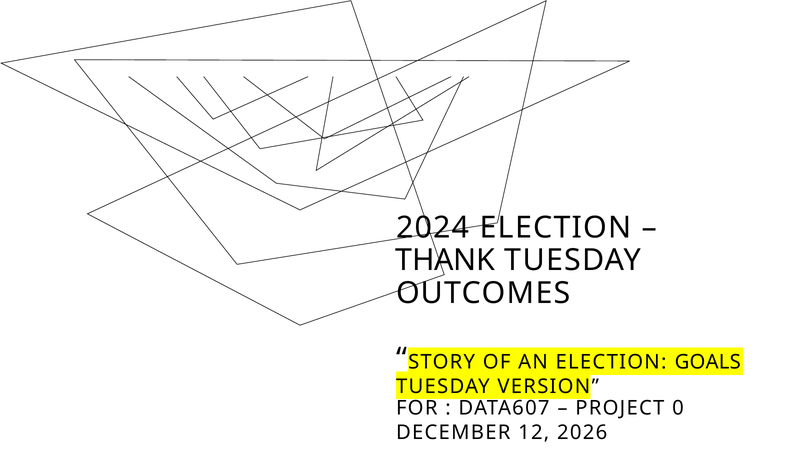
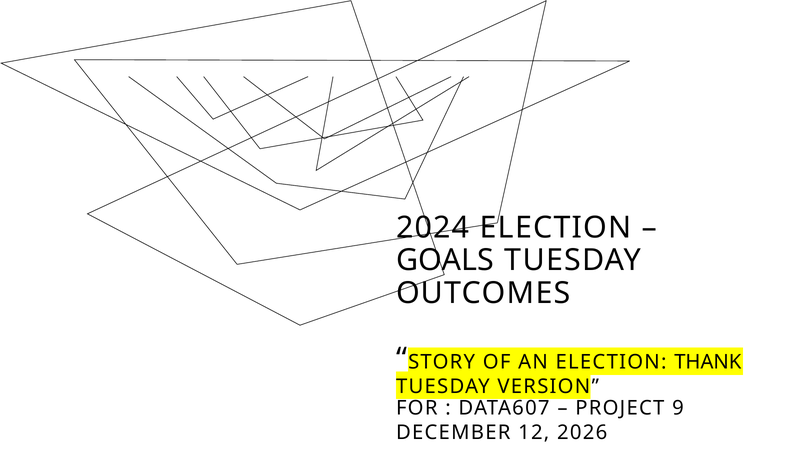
THANK: THANK -> GOALS
GOALS: GOALS -> THANK
0: 0 -> 9
